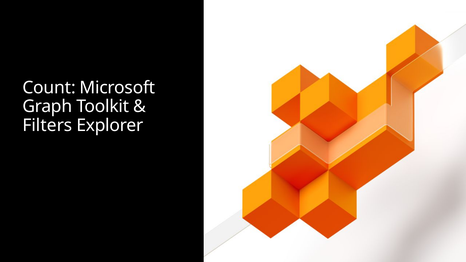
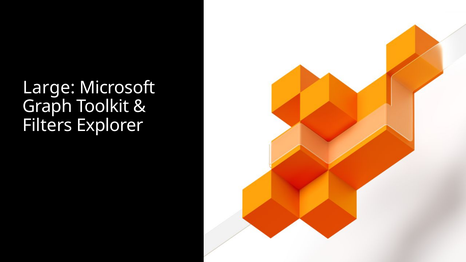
Count: Count -> Large
